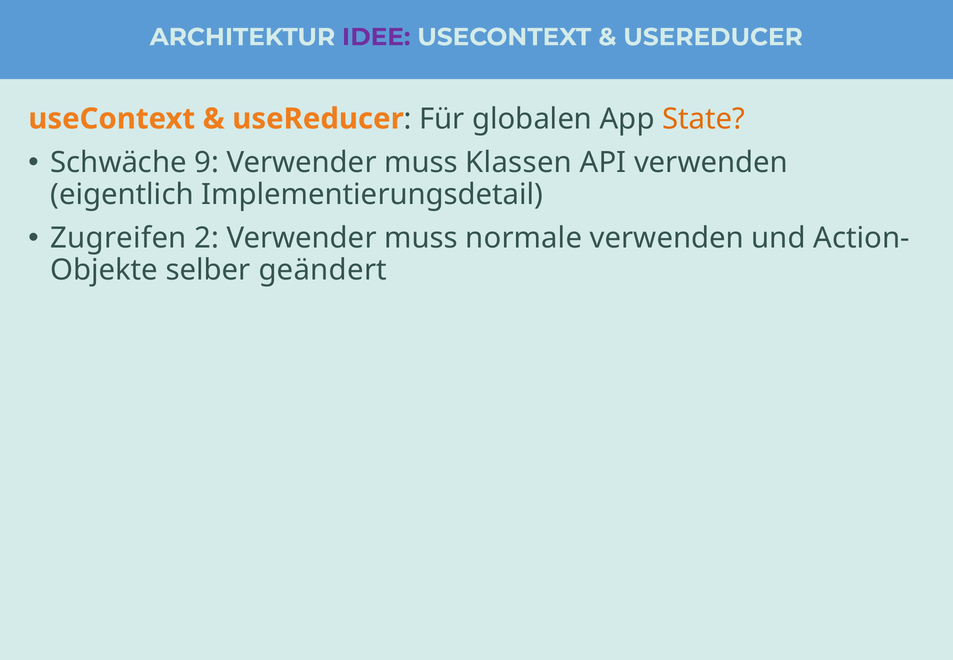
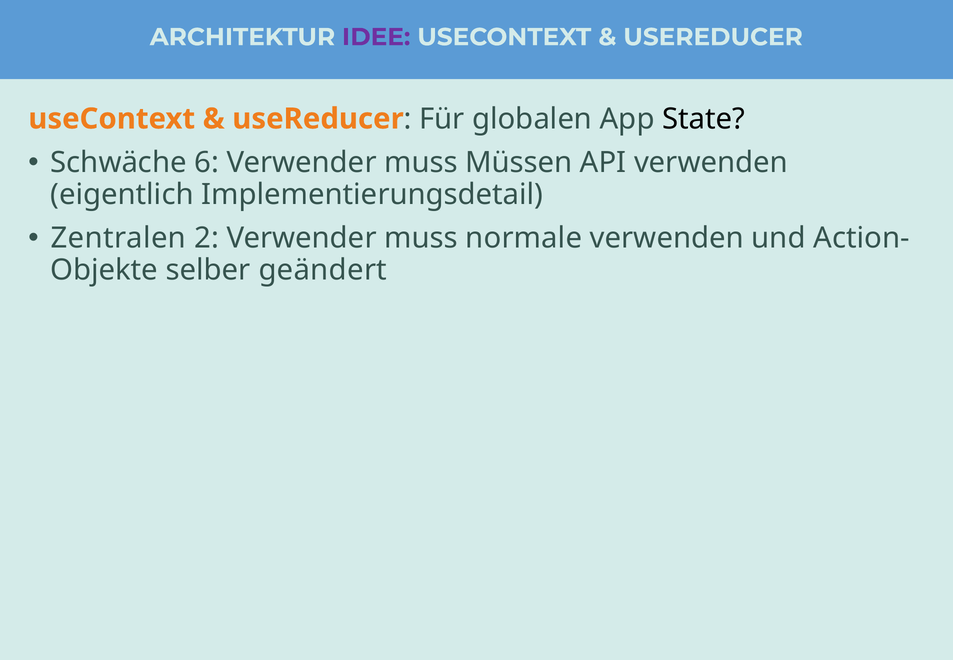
State colour: orange -> black
9: 9 -> 6
Klassen: Klassen -> Müssen
Zugreifen: Zugreifen -> Zentralen
